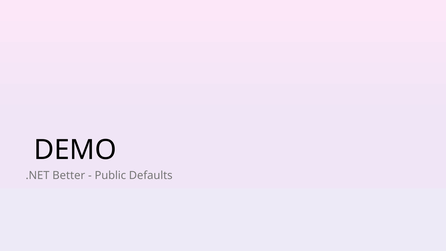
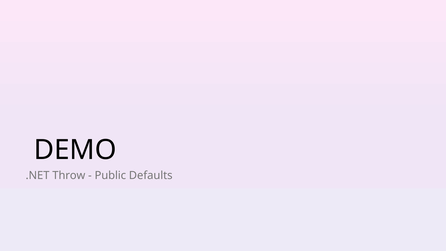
Better: Better -> Throw
